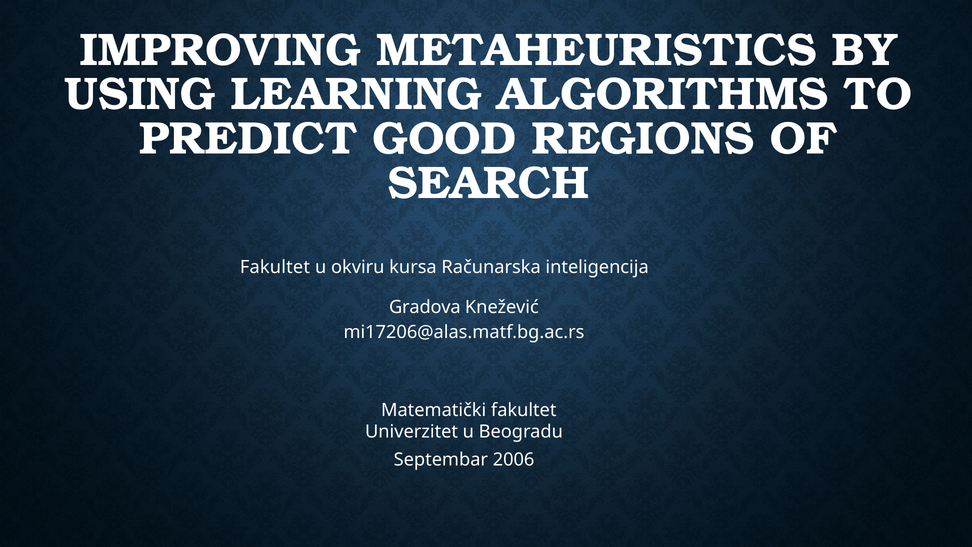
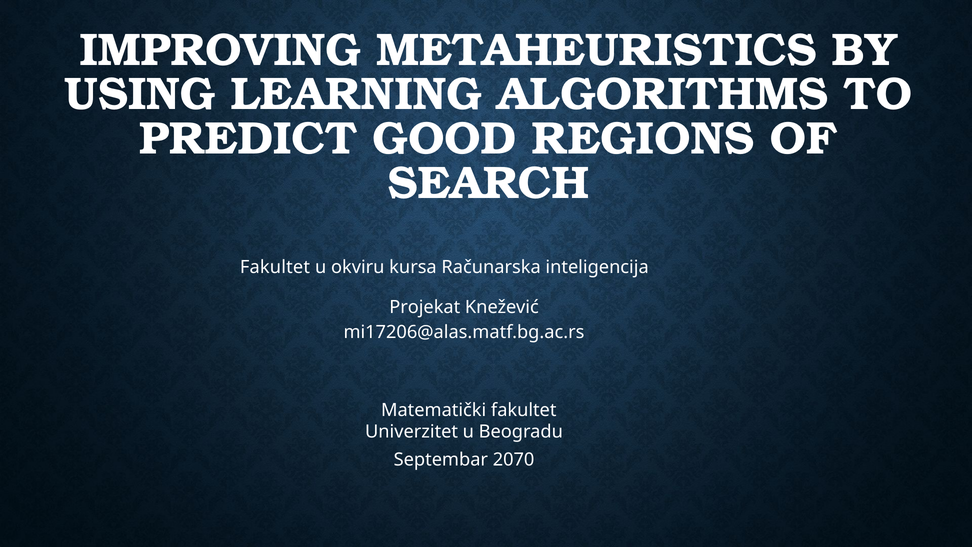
Gradova: Gradova -> Projekat
2006: 2006 -> 2070
